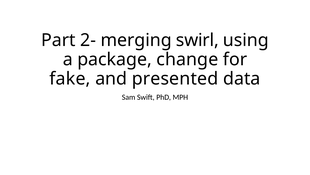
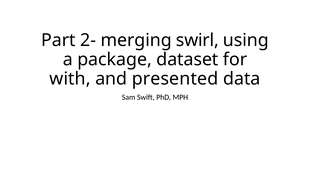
change: change -> dataset
fake: fake -> with
